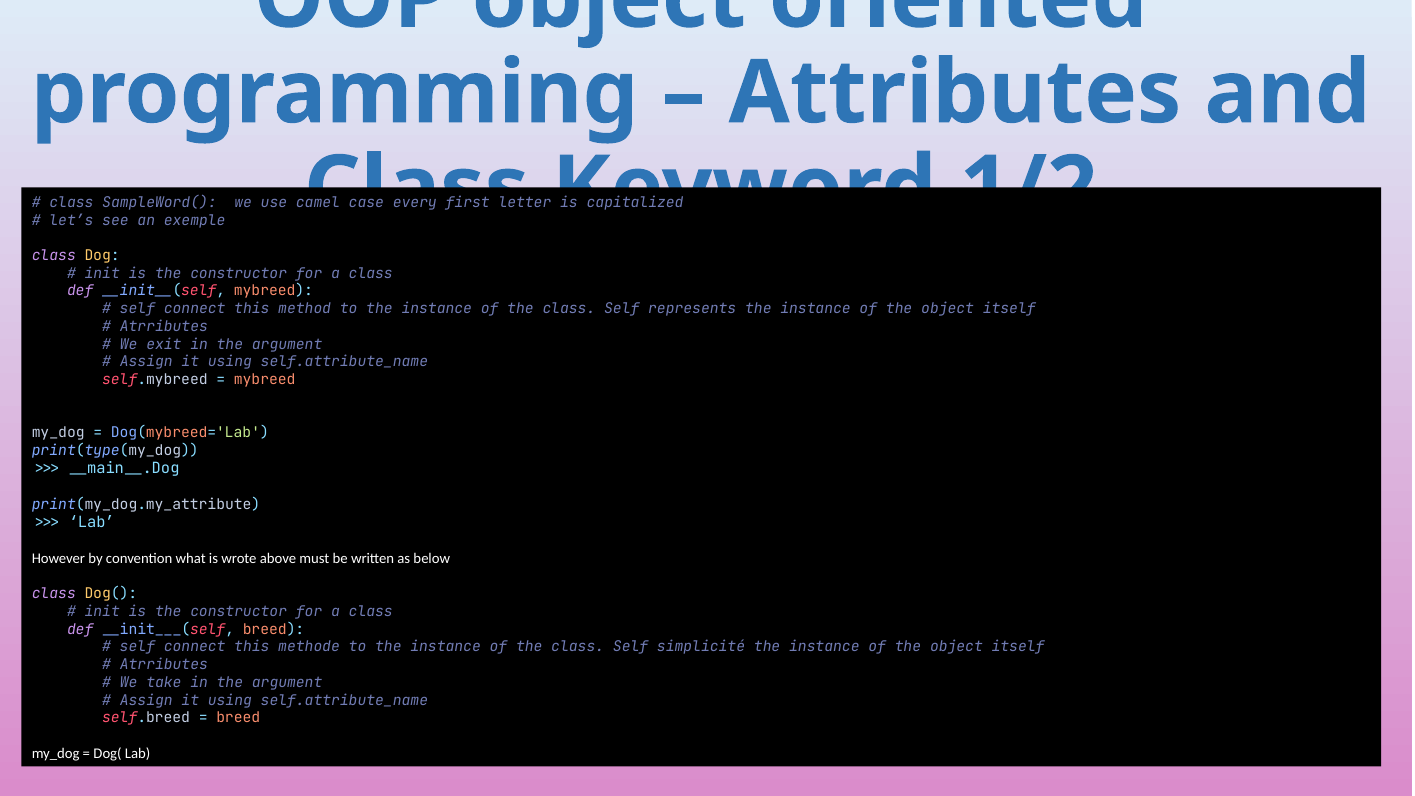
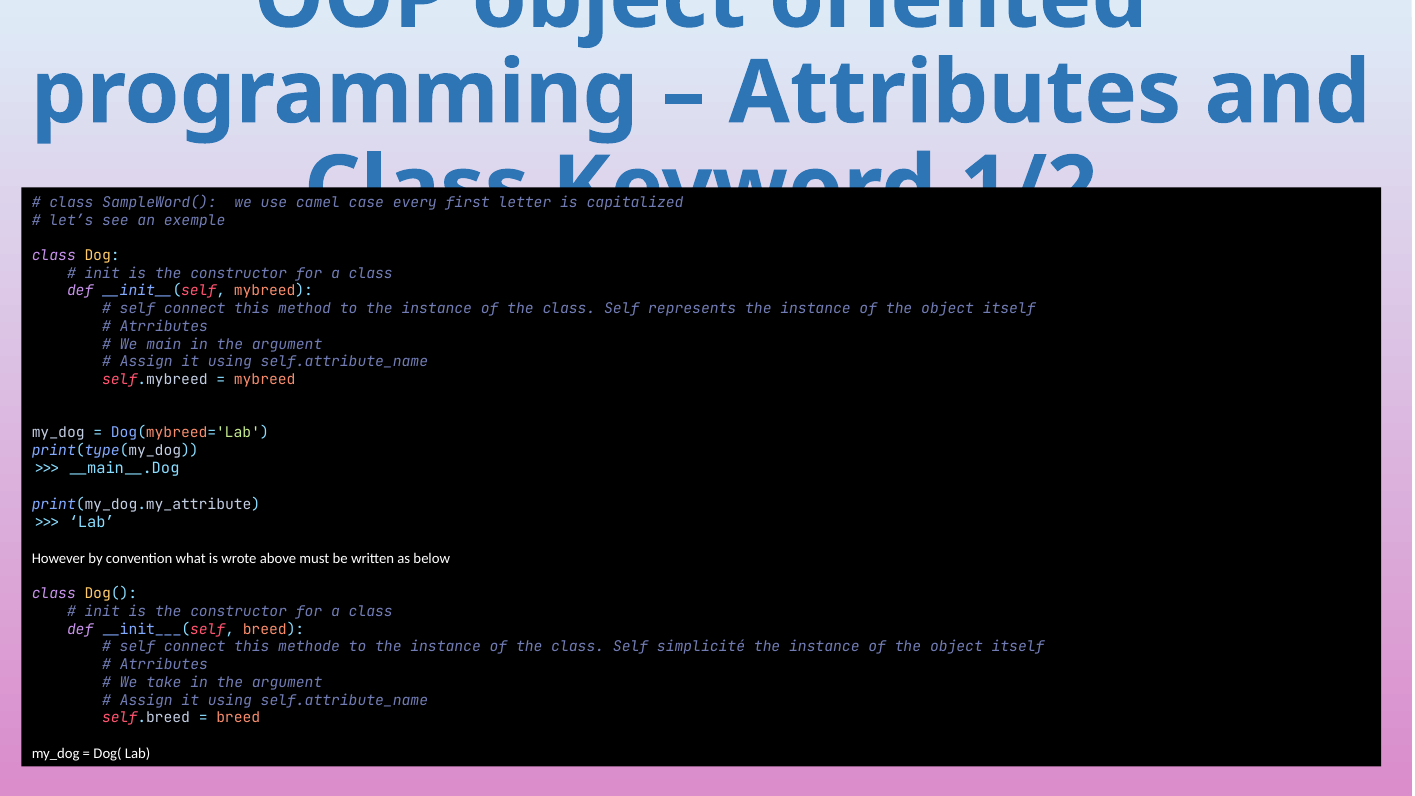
exit: exit -> main
